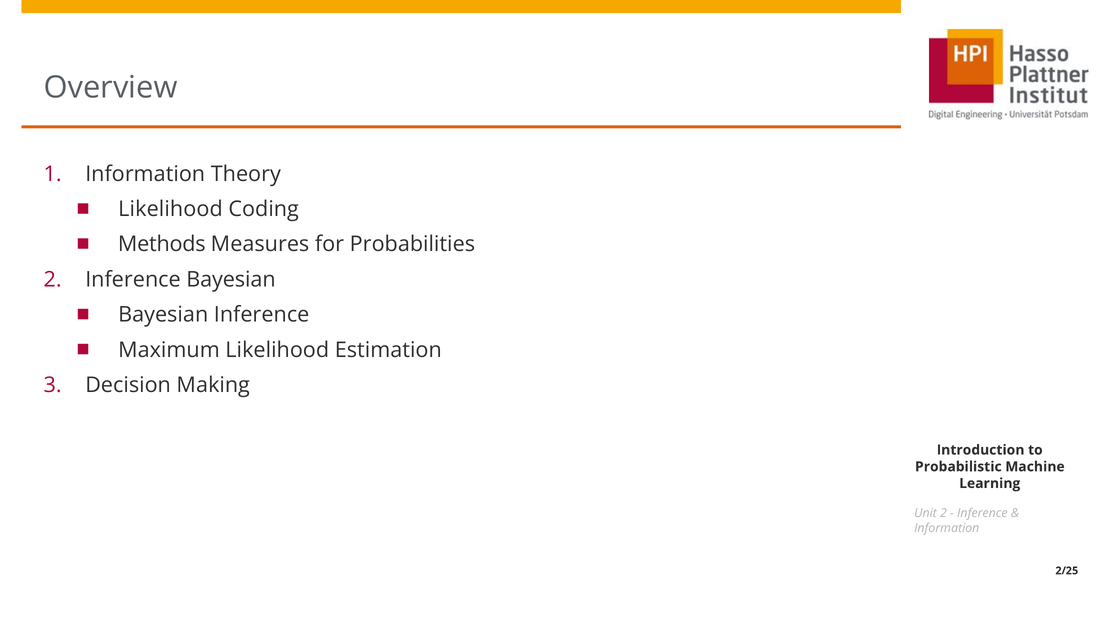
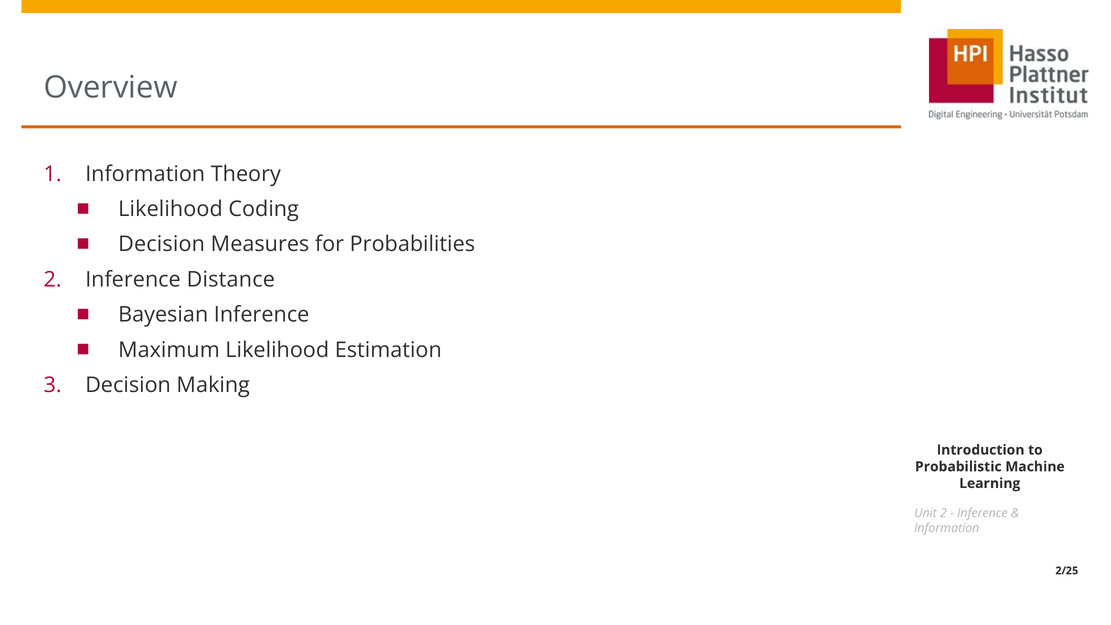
Methods at (162, 244): Methods -> Decision
Inference Bayesian: Bayesian -> Distance
